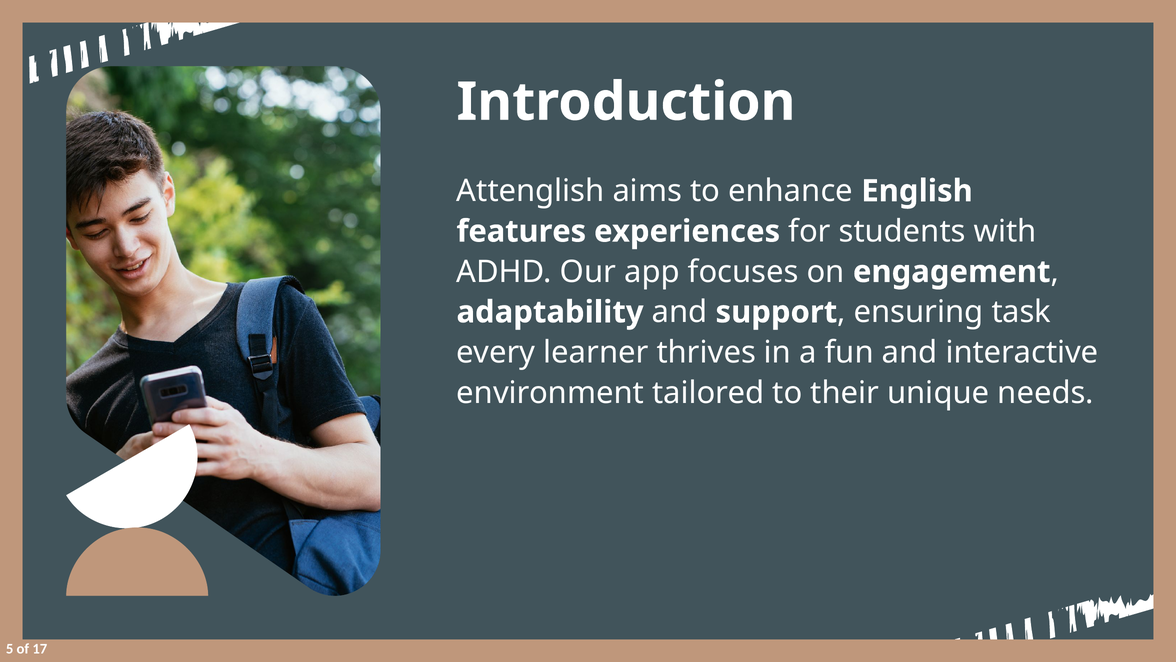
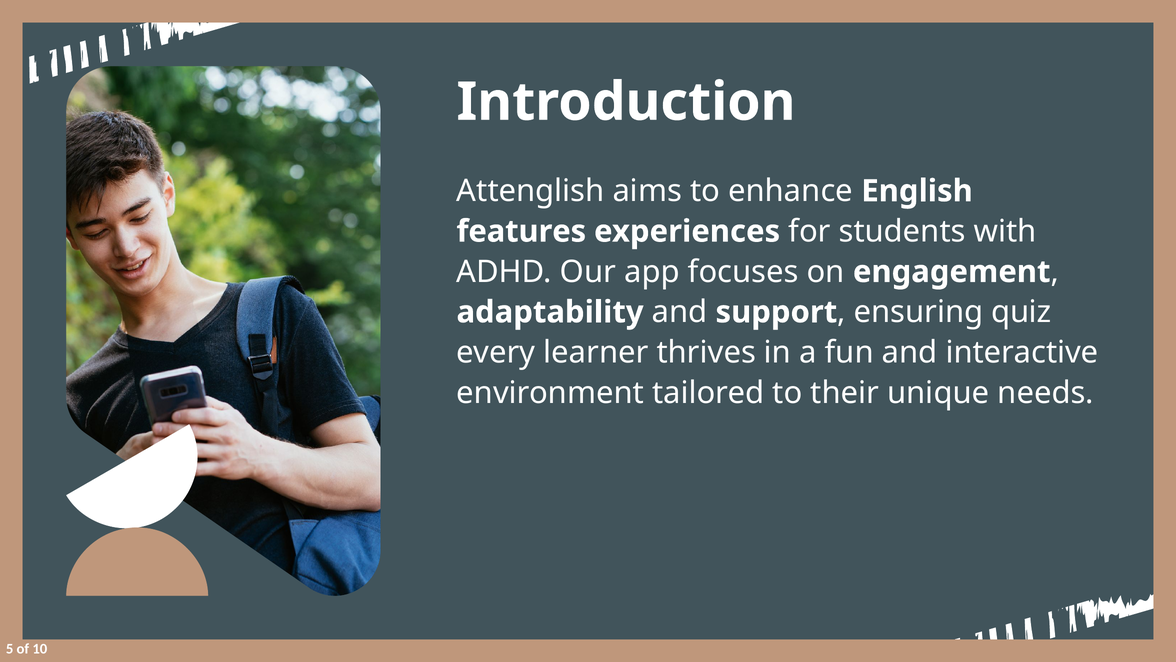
task: task -> quiz
17: 17 -> 10
